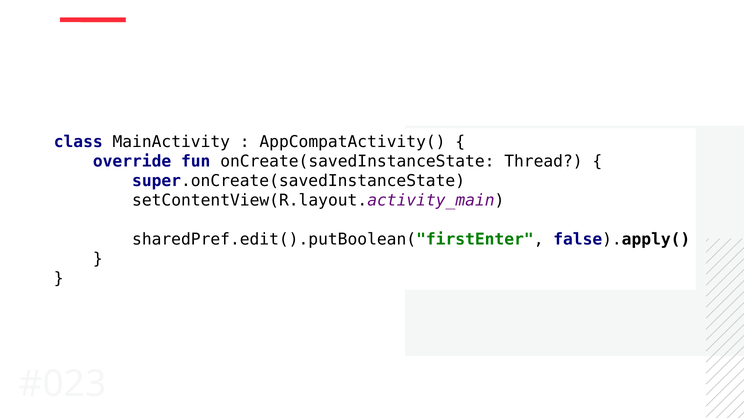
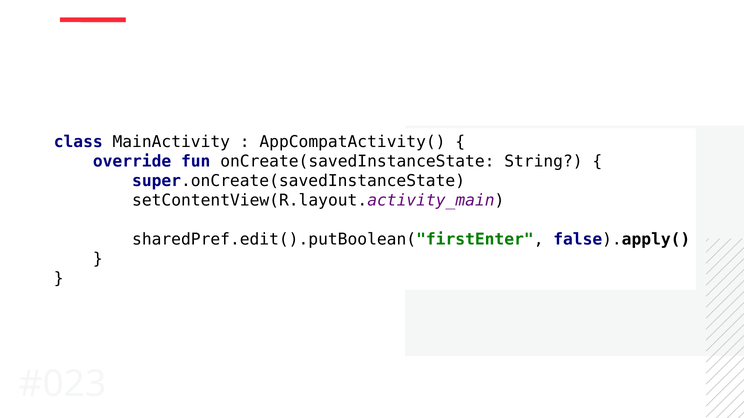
Thread: Thread -> String
